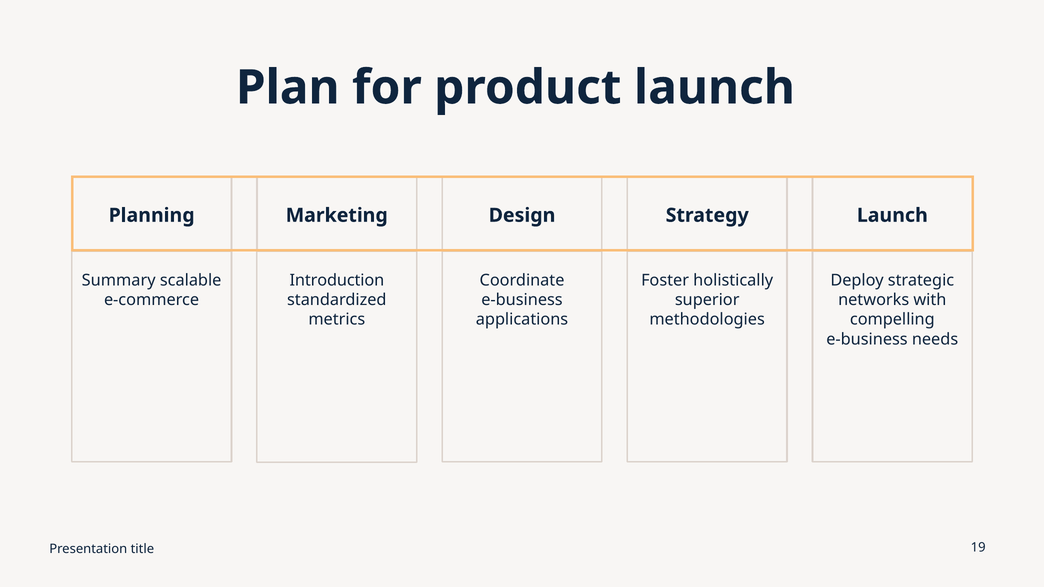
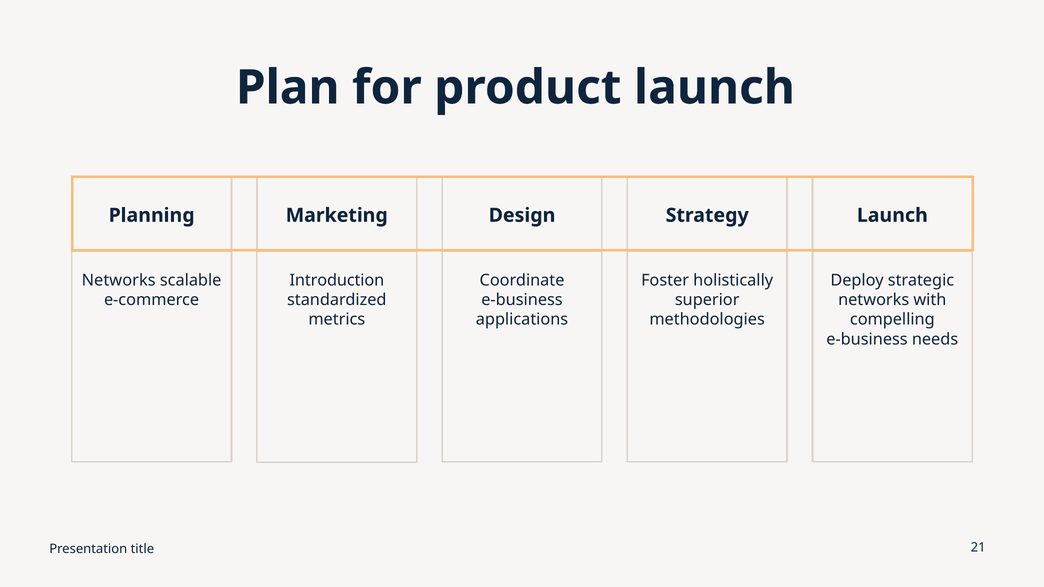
Summary at (119, 281): Summary -> Networks
19: 19 -> 21
